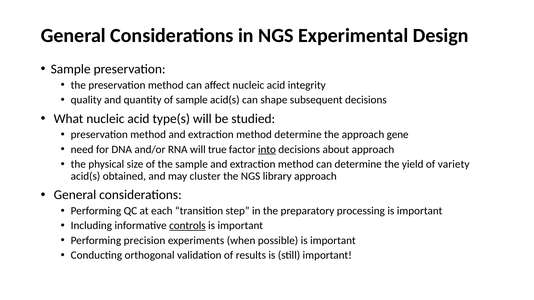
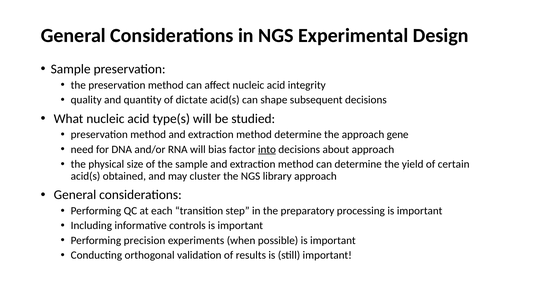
of sample: sample -> dictate
true: true -> bias
variety: variety -> certain
controls underline: present -> none
